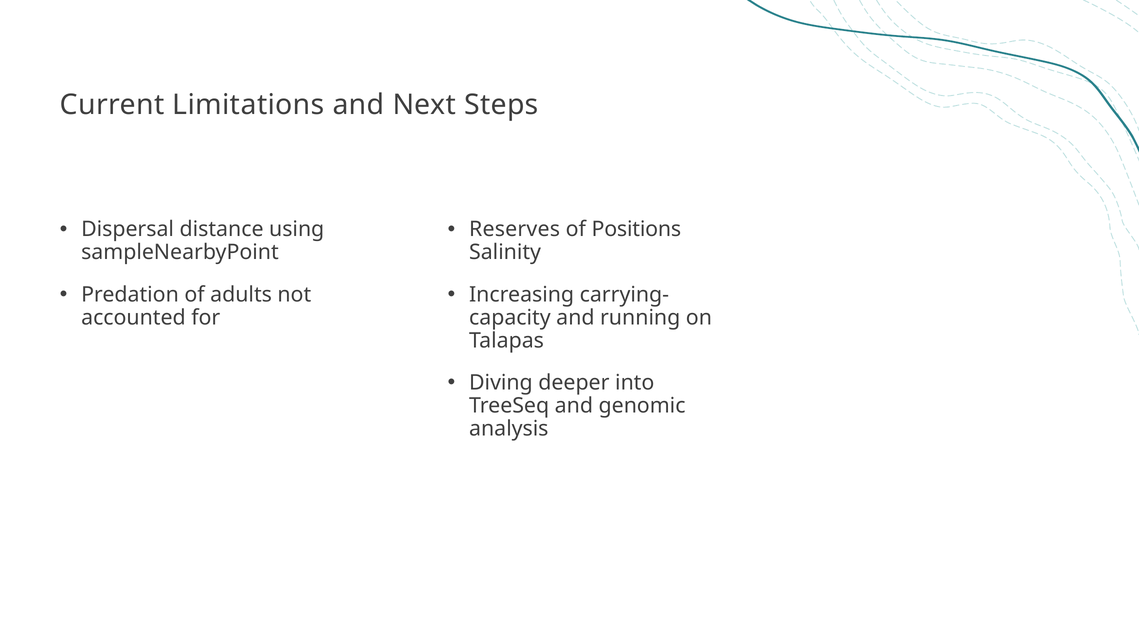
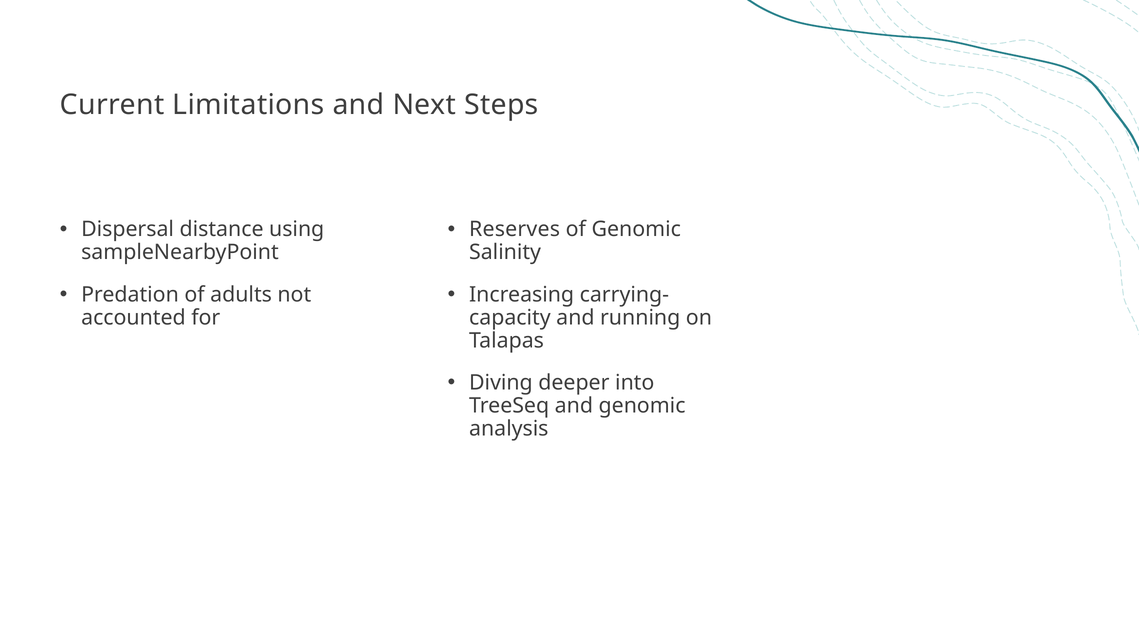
of Positions: Positions -> Genomic
